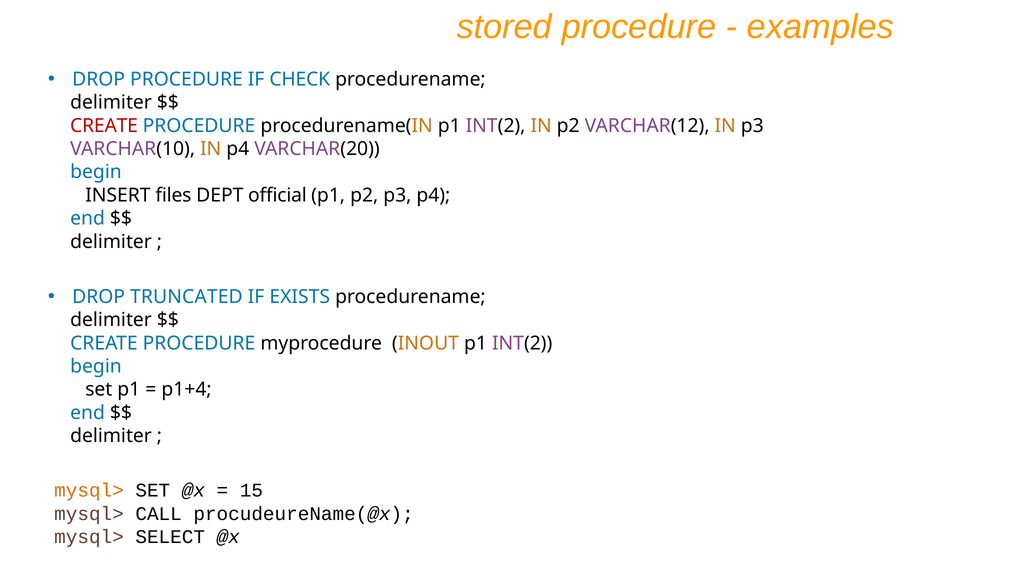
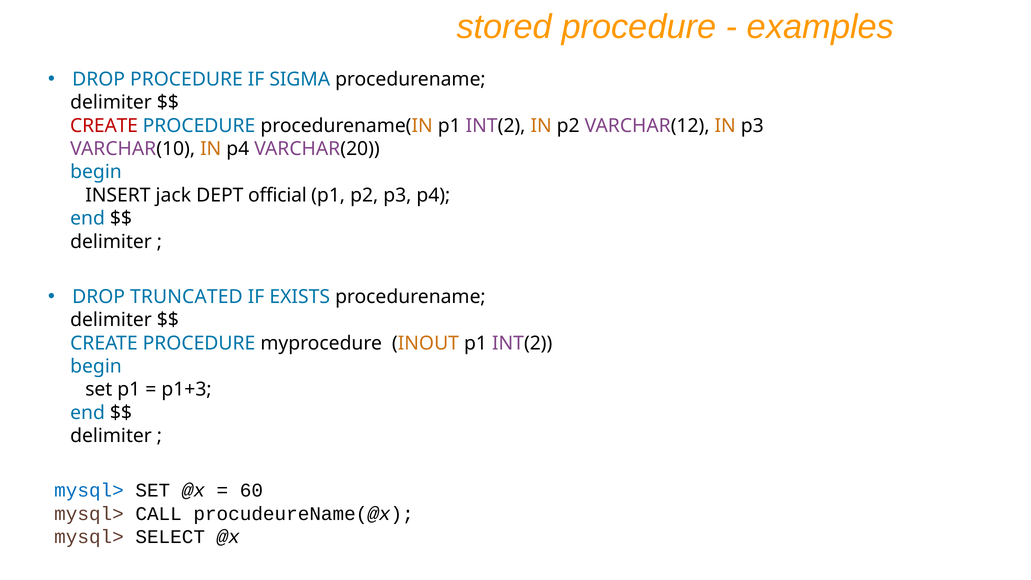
CHECK: CHECK -> SIGMA
files: files -> jack
p1+4: p1+4 -> p1+3
mysql> at (89, 490) colour: orange -> blue
15: 15 -> 60
